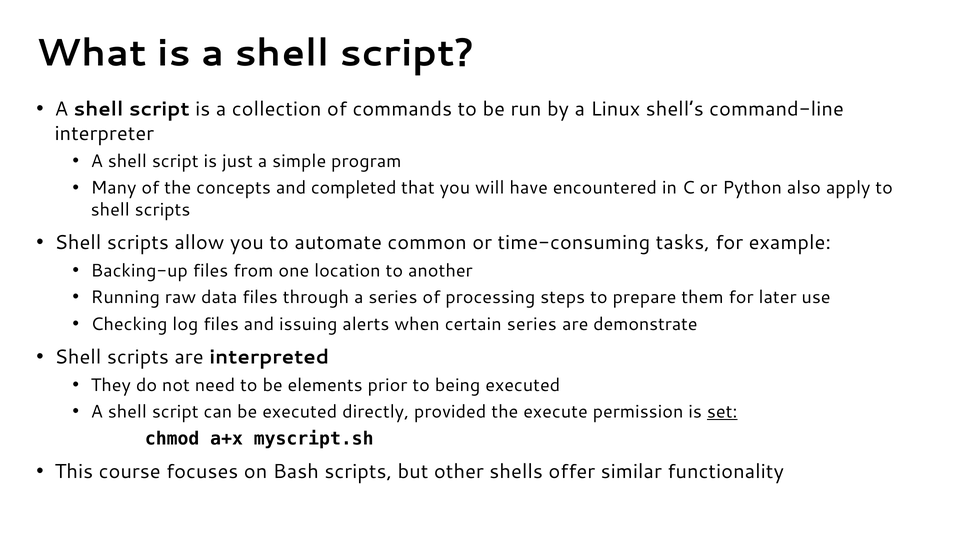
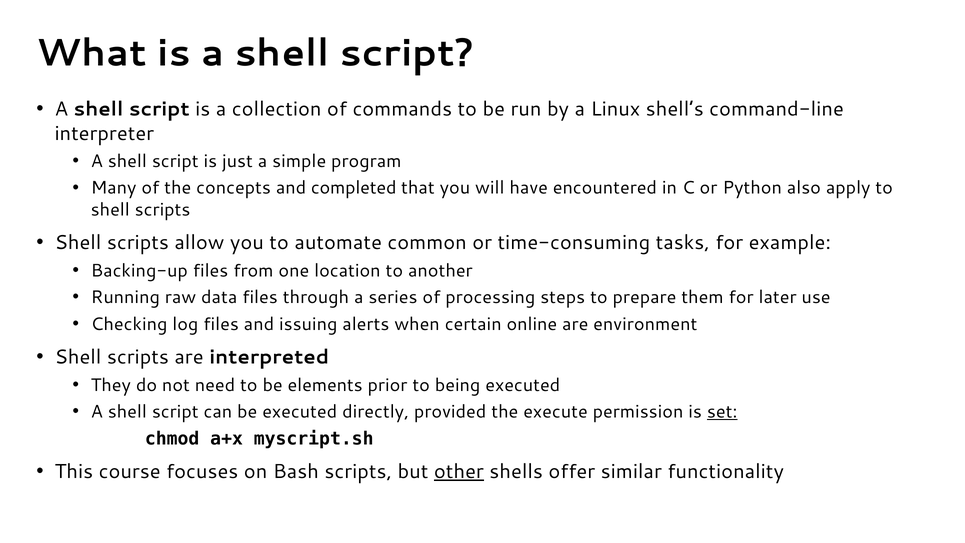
certain series: series -> online
demonstrate: demonstrate -> environment
other underline: none -> present
